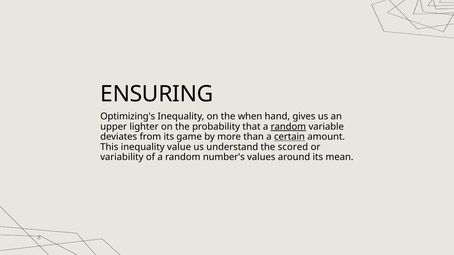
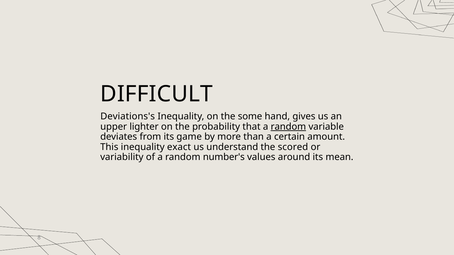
ENSURING: ENSURING -> DIFFICULT
Optimizing's: Optimizing's -> Deviations's
when: when -> some
certain underline: present -> none
value: value -> exact
